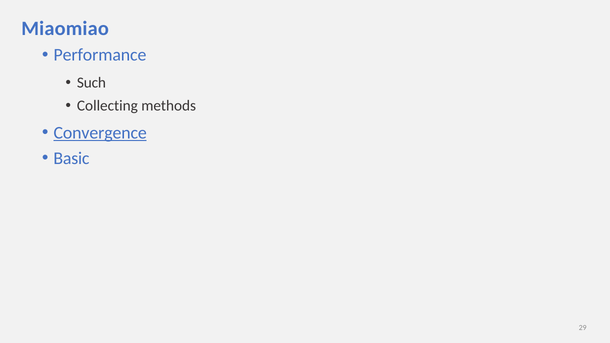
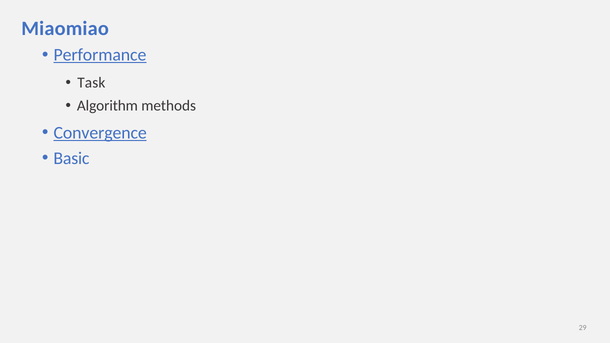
Performance underline: none -> present
Such: Such -> Task
Collecting: Collecting -> Algorithm
